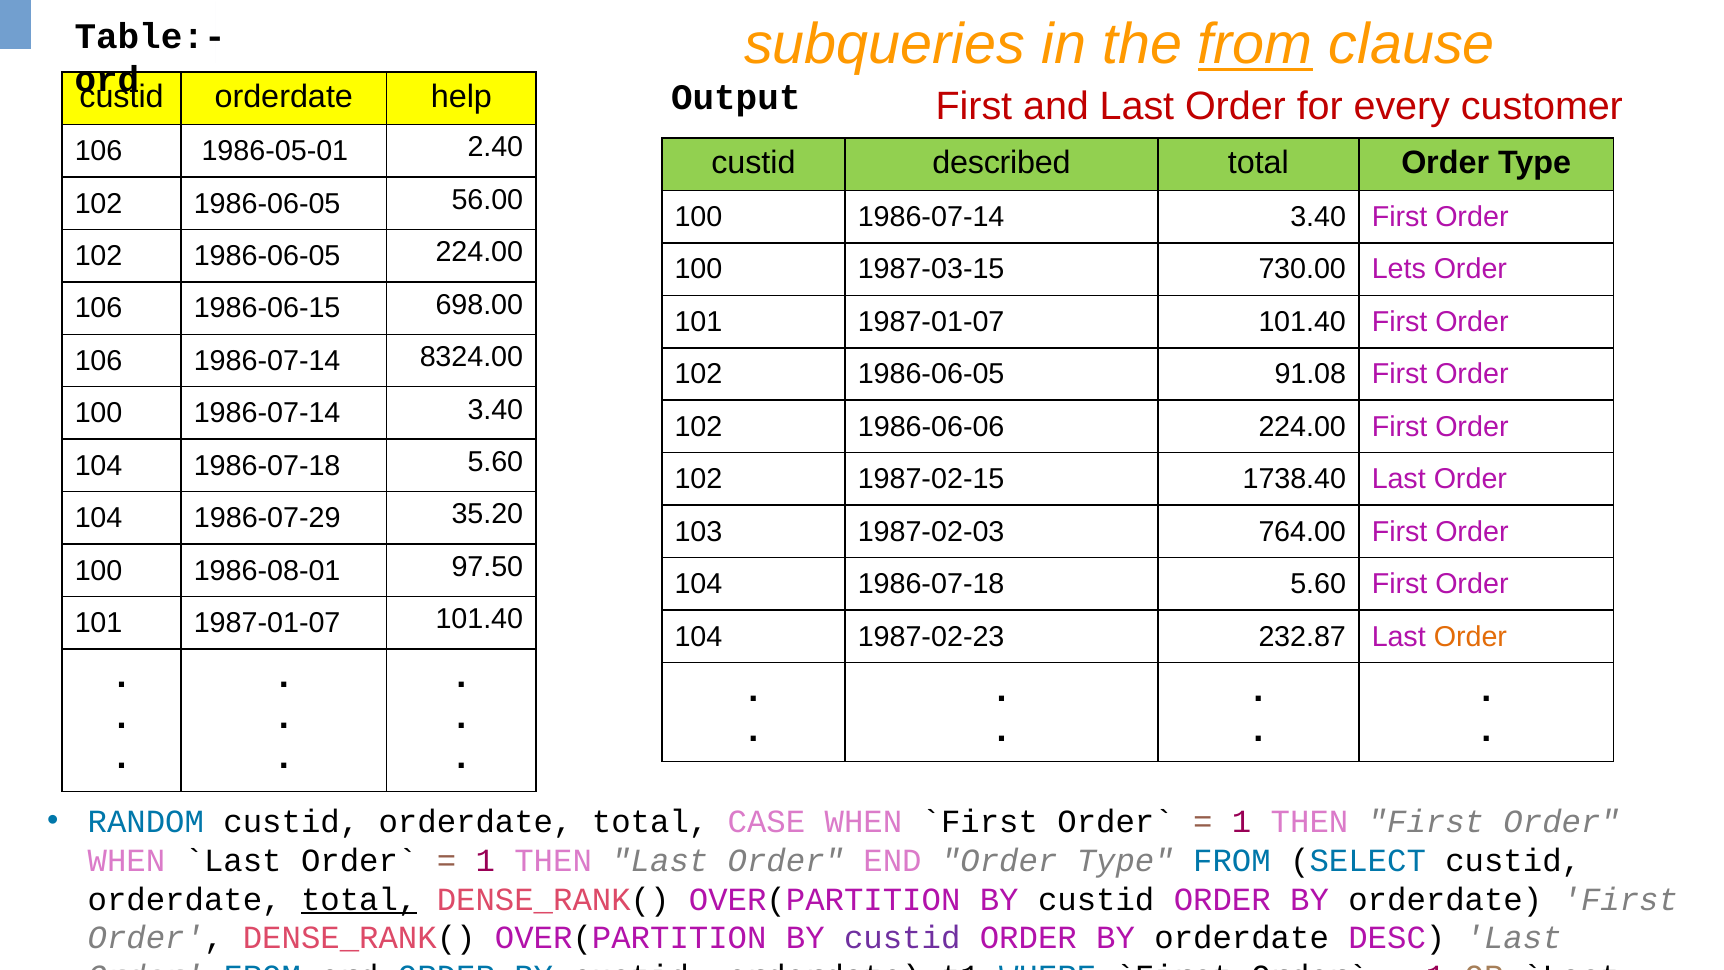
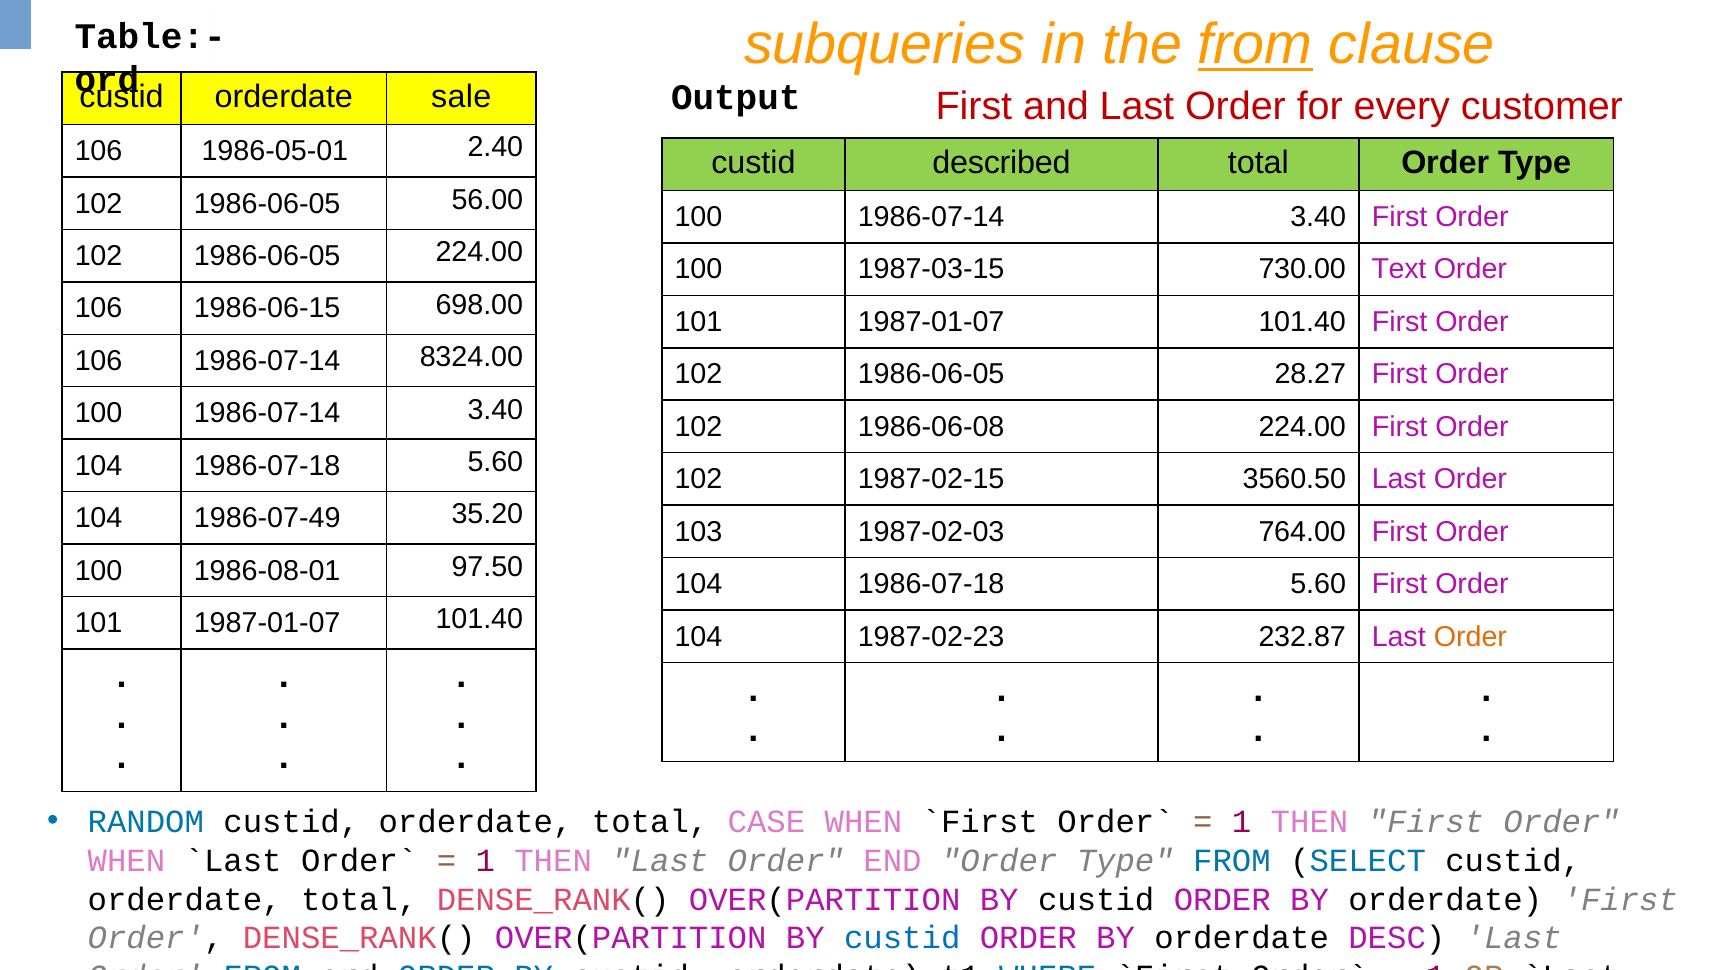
help: help -> sale
Lets: Lets -> Text
91.08: 91.08 -> 28.27
1986-06-06: 1986-06-06 -> 1986-06-08
1738.40: 1738.40 -> 3560.50
1986-07-29: 1986-07-29 -> 1986-07-49
total at (359, 899) underline: present -> none
custid at (902, 938) colour: purple -> blue
